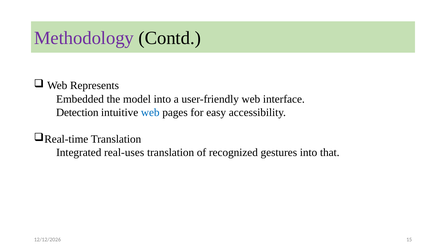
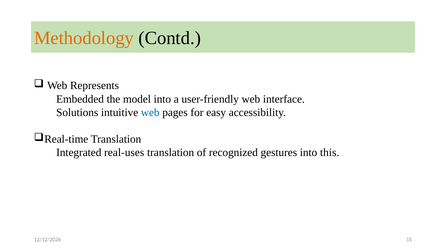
Methodology colour: purple -> orange
Detection: Detection -> Solutions
that: that -> this
